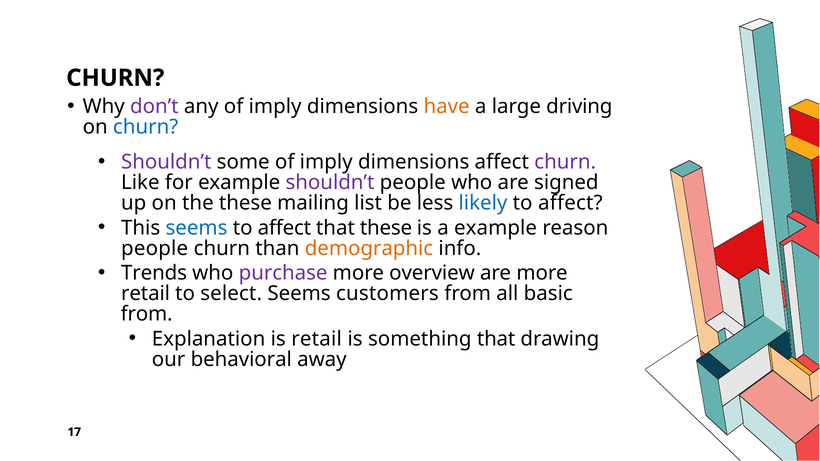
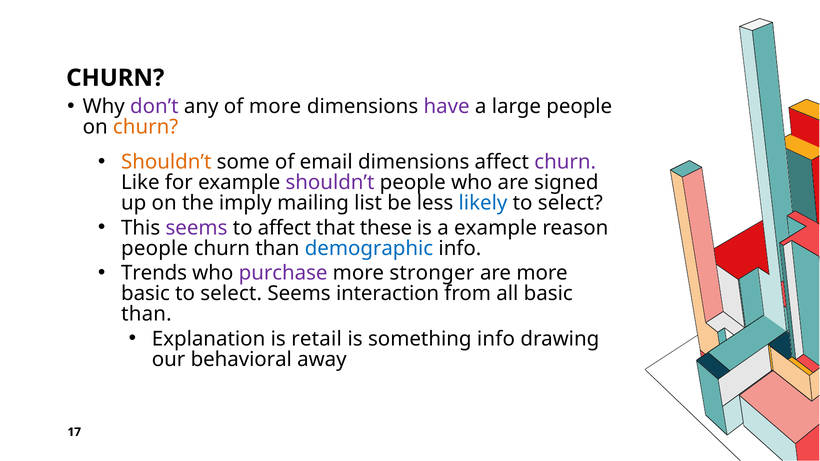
any of imply: imply -> more
have colour: orange -> purple
large driving: driving -> people
churn at (146, 127) colour: blue -> orange
Shouldn’t at (166, 162) colour: purple -> orange
some of imply: imply -> email
the these: these -> imply
affect at (570, 203): affect -> select
seems at (196, 228) colour: blue -> purple
demographic colour: orange -> blue
overview: overview -> stronger
retail at (146, 294): retail -> basic
customers: customers -> interaction
from at (147, 314): from -> than
something that: that -> info
